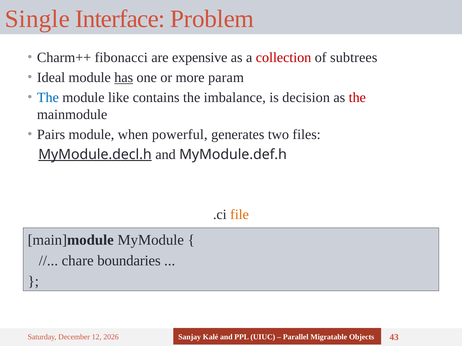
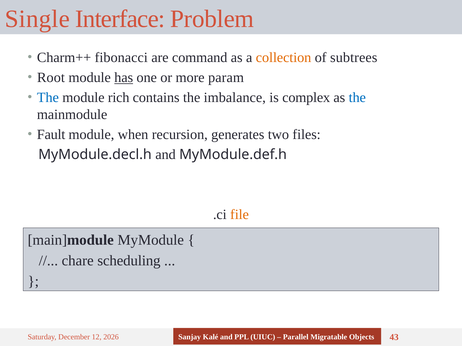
expensive: expensive -> command
collection colour: red -> orange
Ideal: Ideal -> Root
like: like -> rich
decision: decision -> complex
the at (357, 98) colour: red -> blue
Pairs: Pairs -> Fault
powerful: powerful -> recursion
MyModule.decl.h underline: present -> none
boundaries: boundaries -> scheduling
